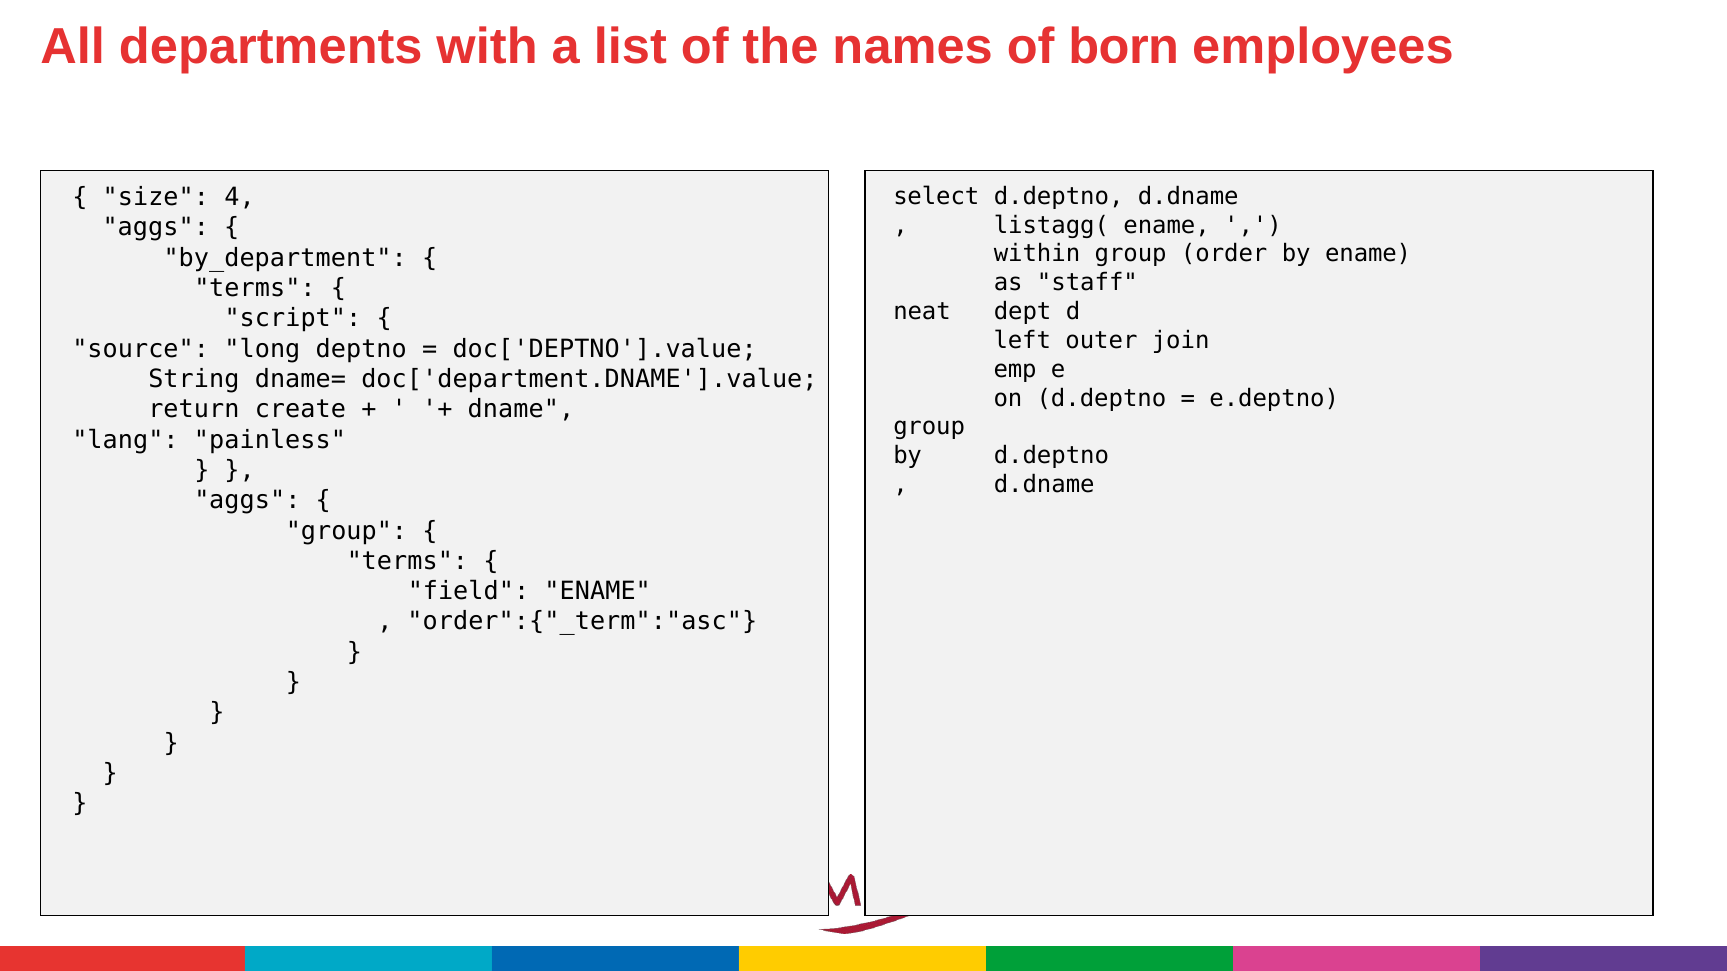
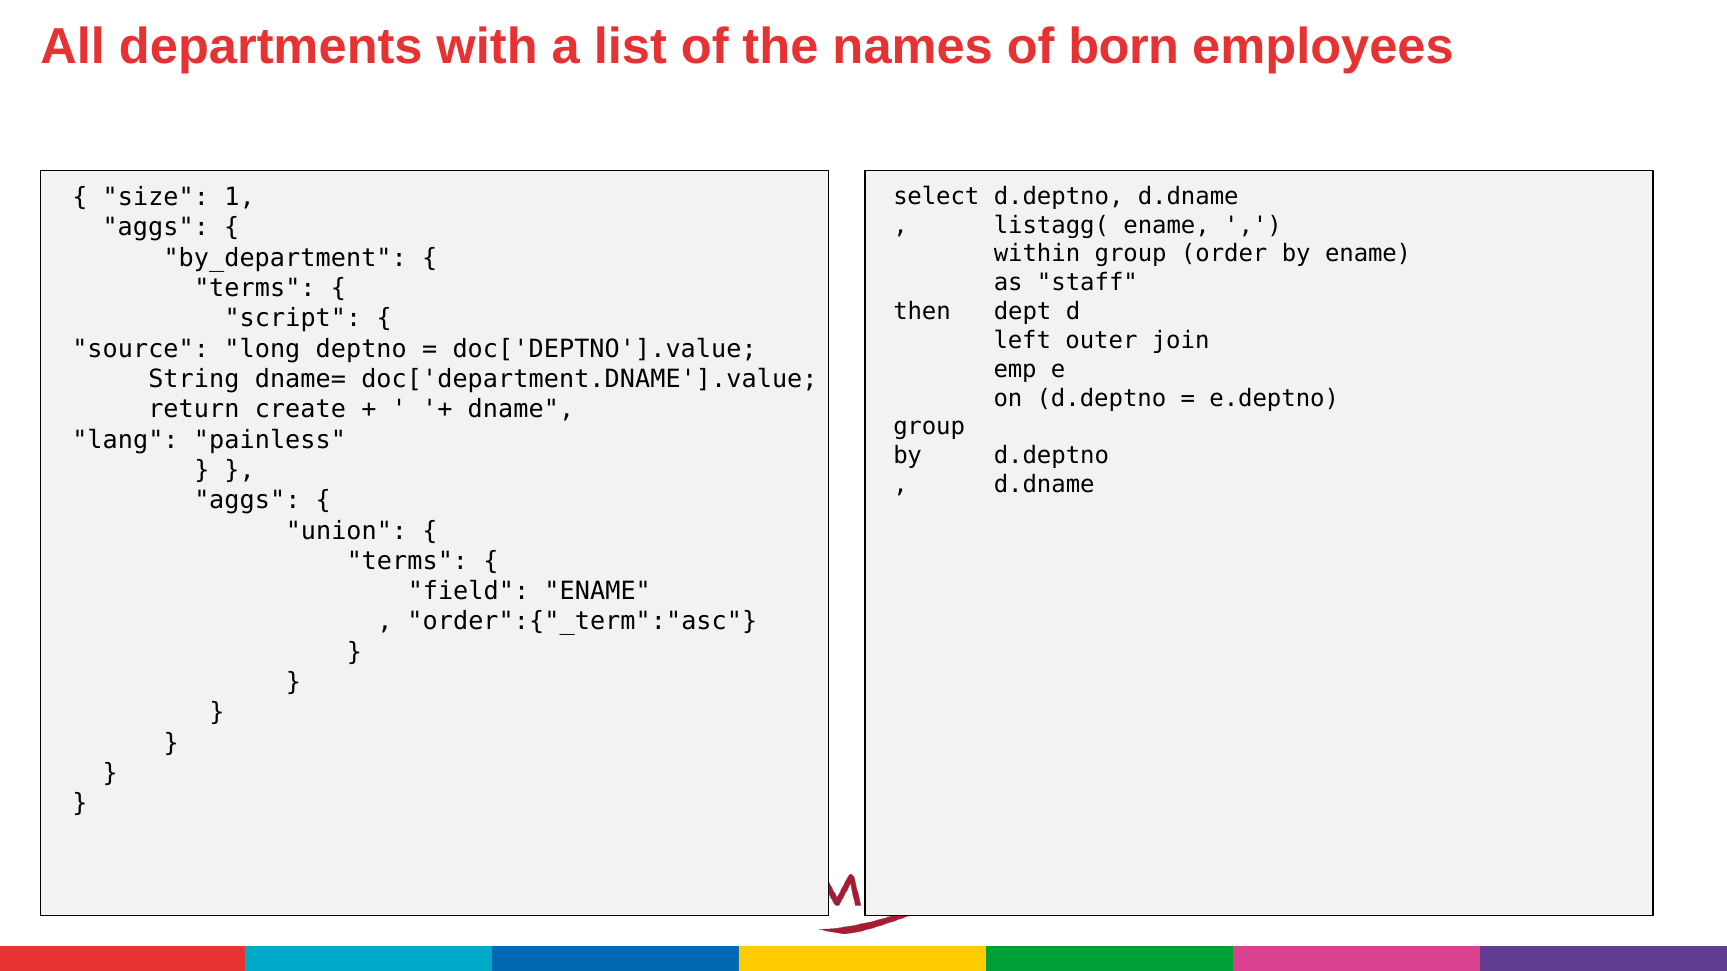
4: 4 -> 1
neat: neat -> then
group at (346, 531): group -> union
